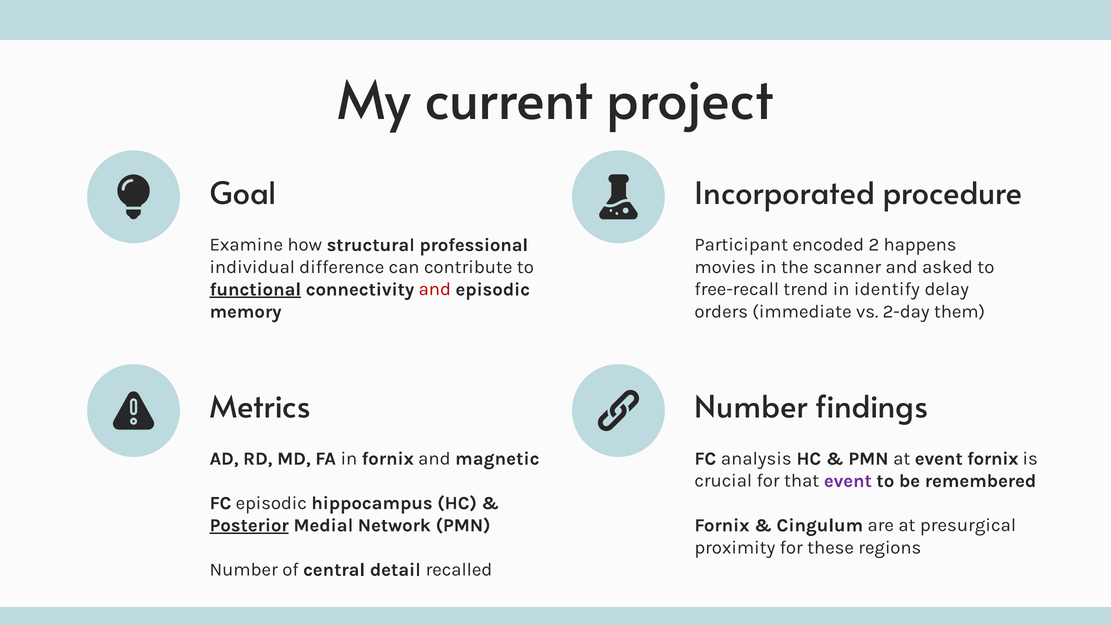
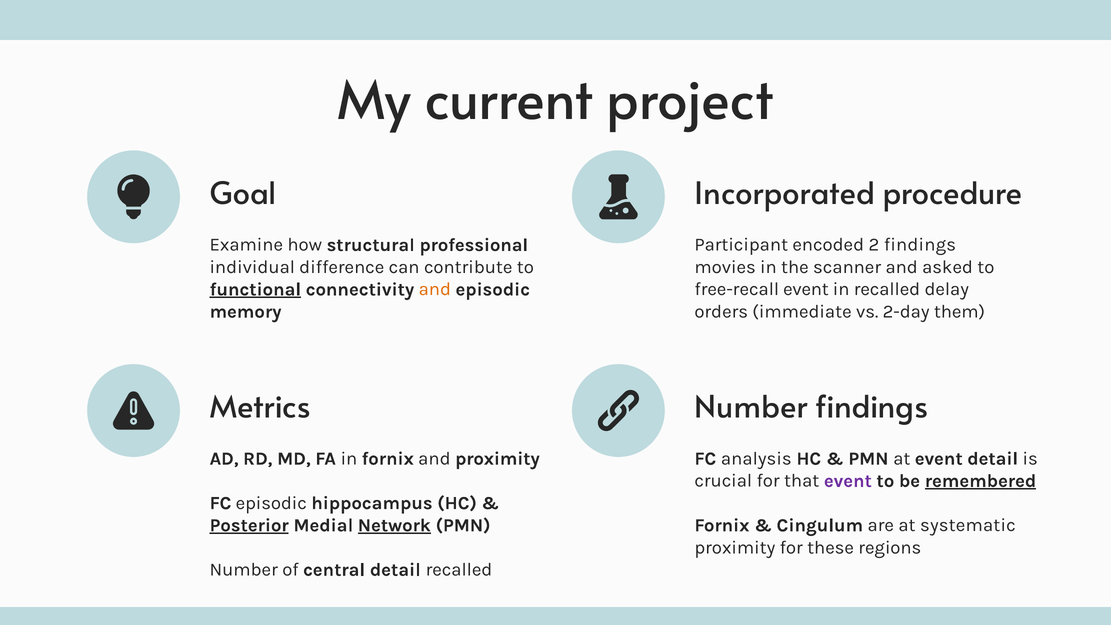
2 happens: happens -> findings
and at (435, 289) colour: red -> orange
free-recall trend: trend -> event
in identify: identify -> recalled
and magnetic: magnetic -> proximity
event fornix: fornix -> detail
remembered underline: none -> present
Network underline: none -> present
presurgical: presurgical -> systematic
